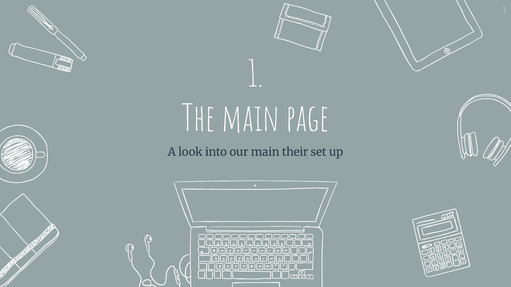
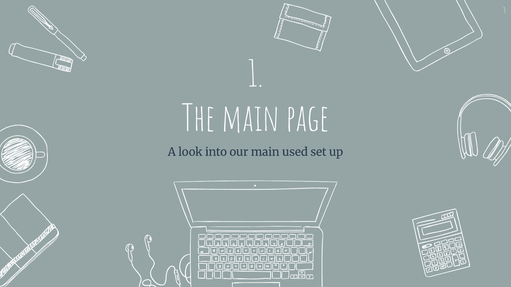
their: their -> used
